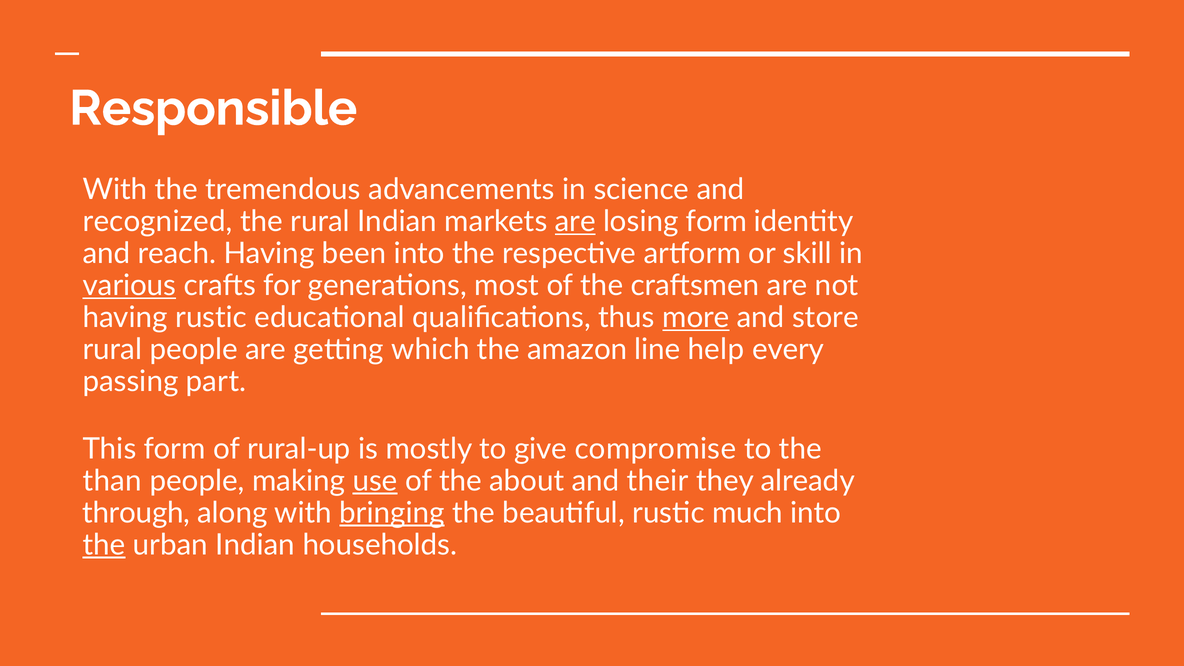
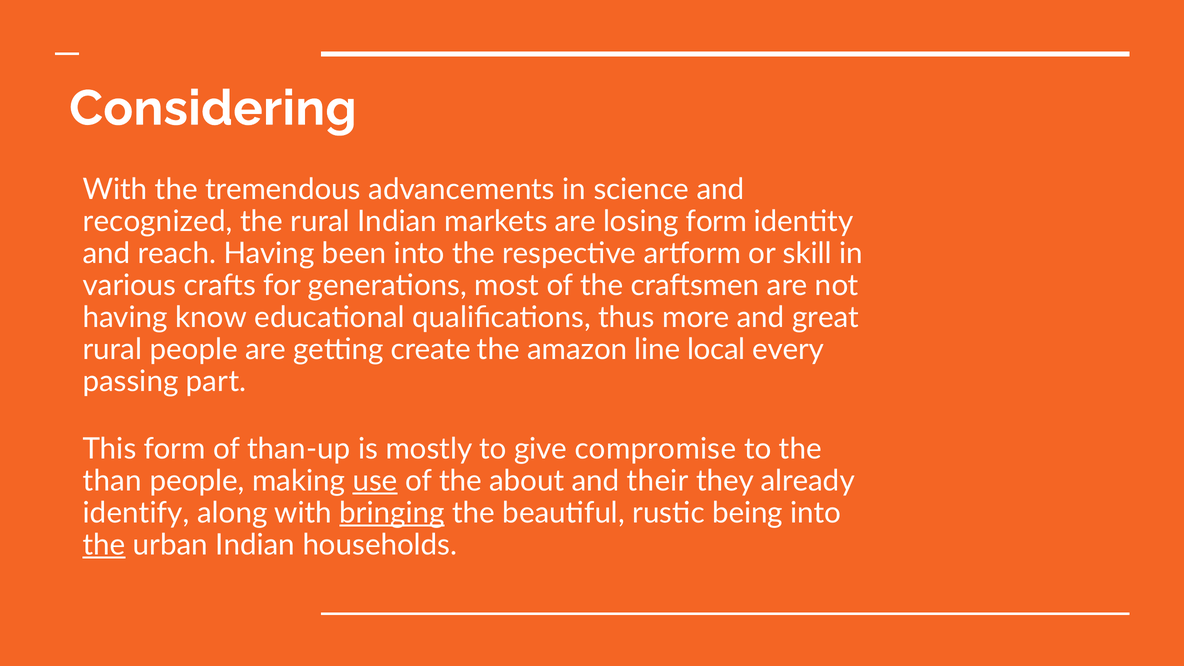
Responsible: Responsible -> Considering
are at (575, 222) underline: present -> none
various underline: present -> none
having rustic: rustic -> know
more underline: present -> none
store: store -> great
which: which -> create
help: help -> local
rural-up: rural-up -> than-up
through: through -> identify
much: much -> being
